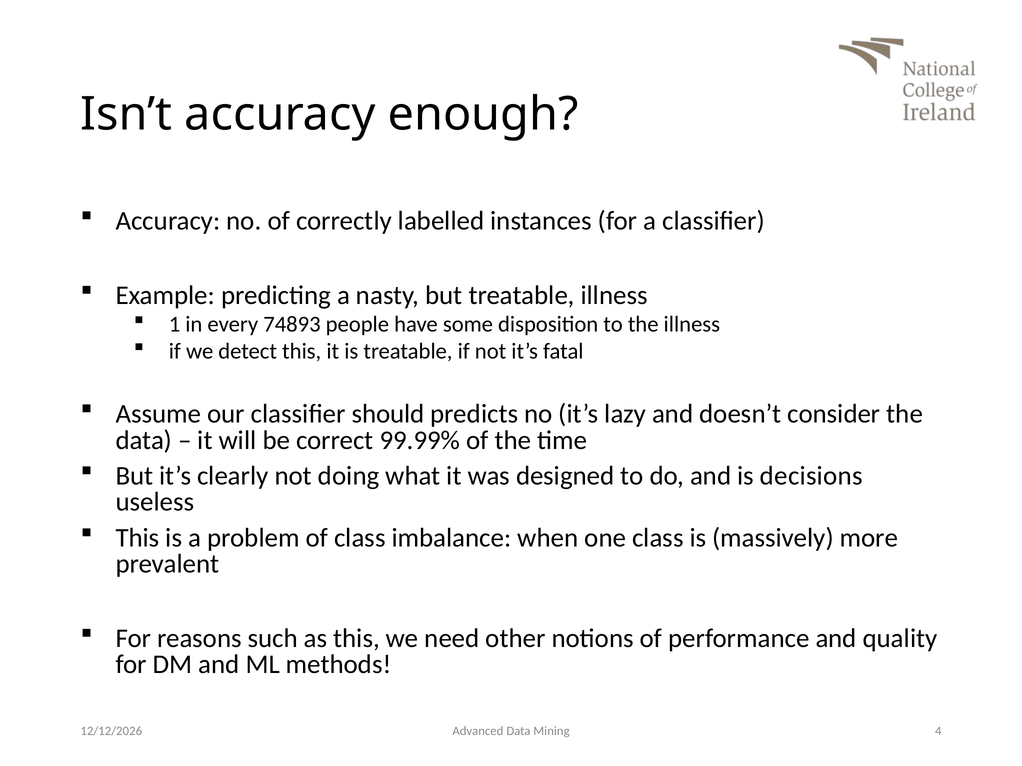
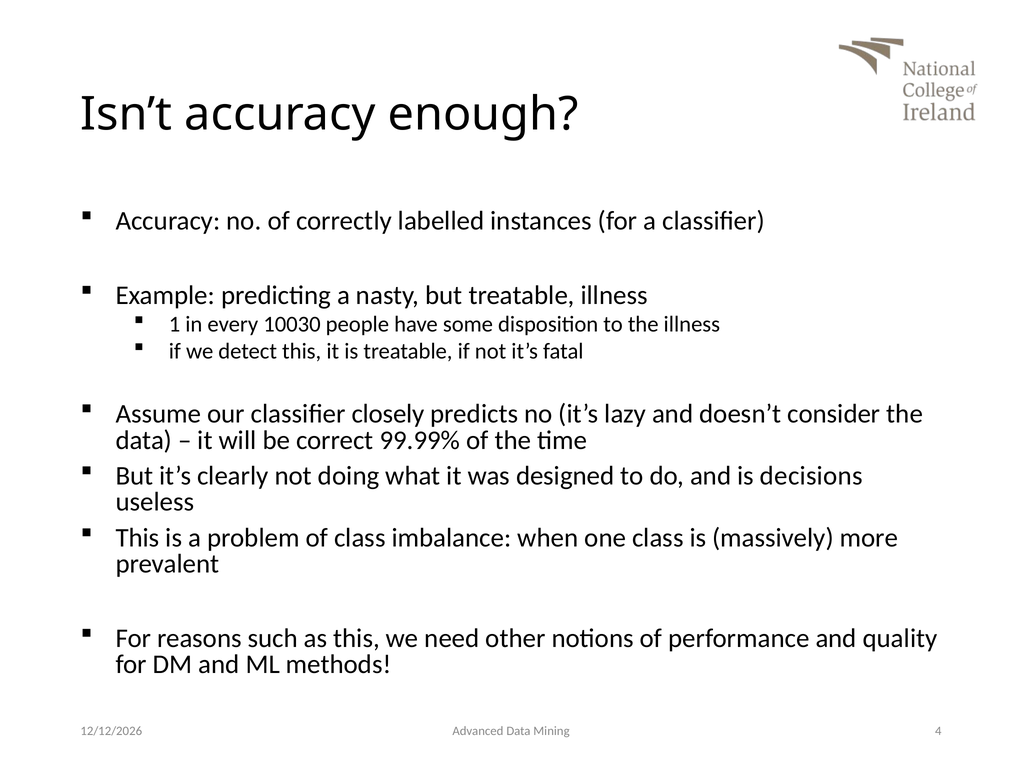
74893: 74893 -> 10030
should: should -> closely
